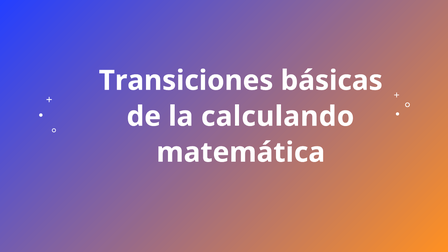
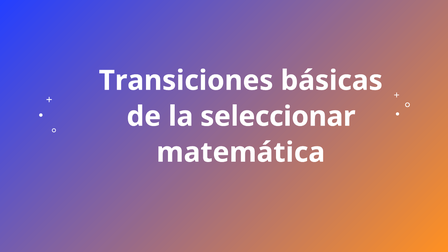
calculando: calculando -> seleccionar
